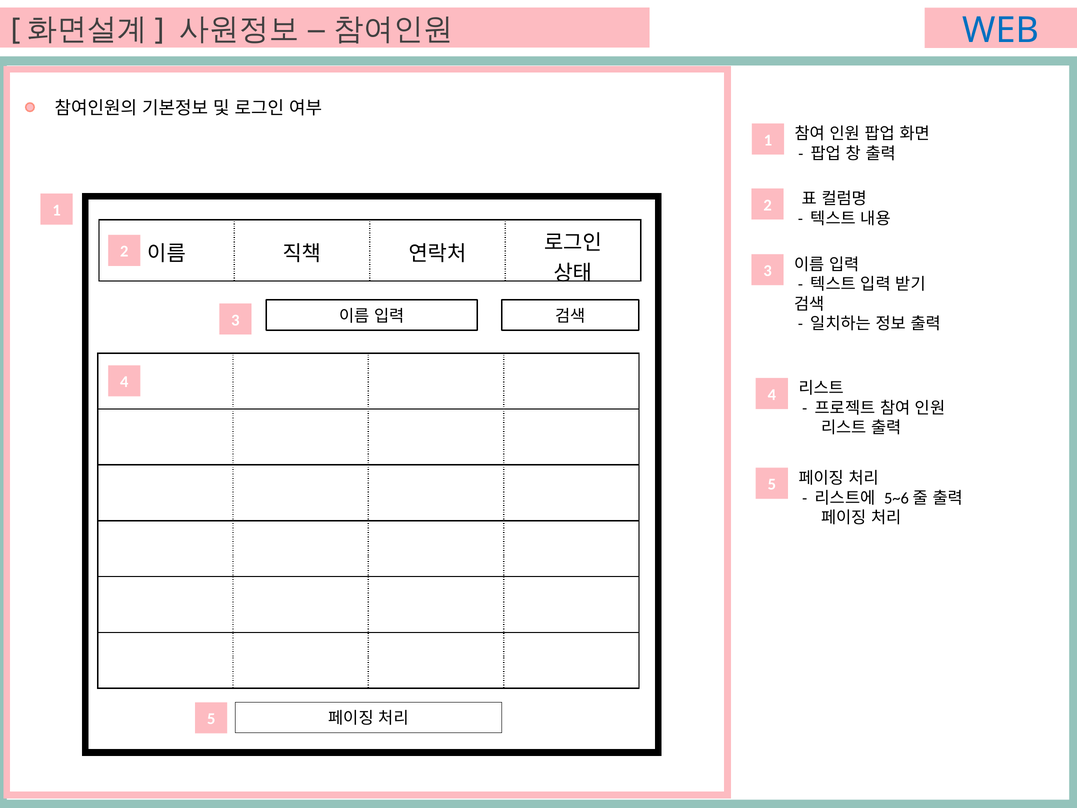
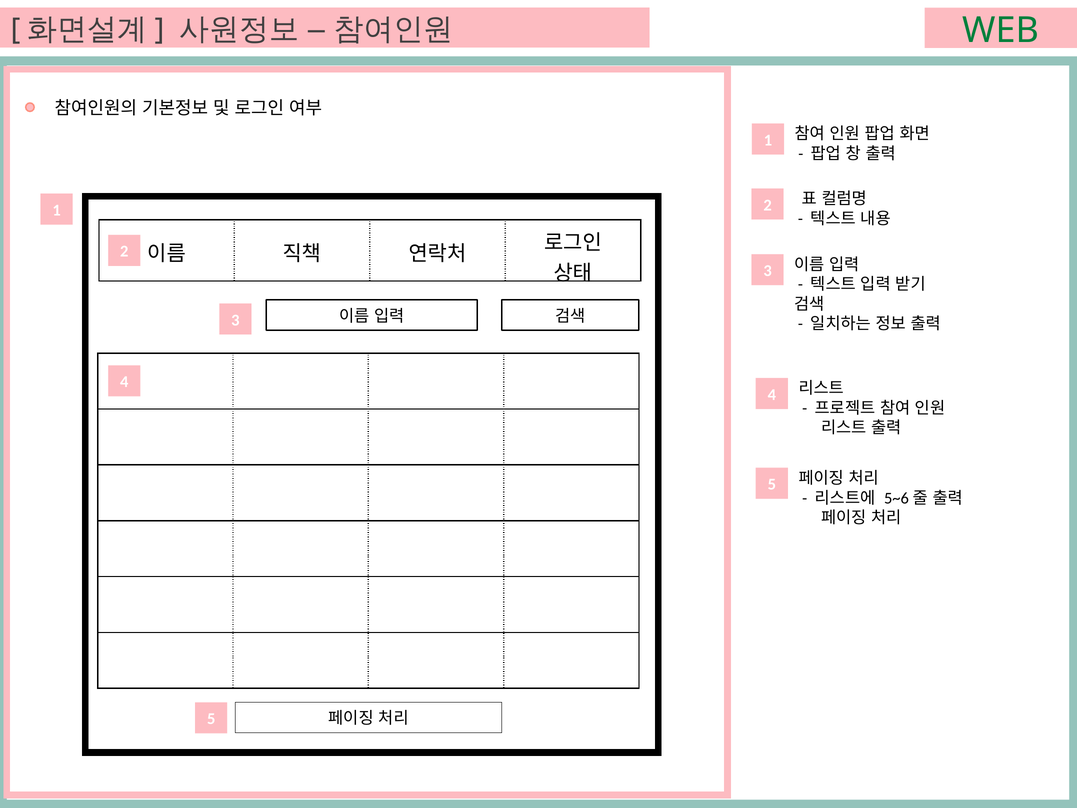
WEB colour: blue -> green
